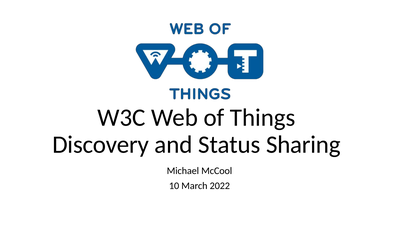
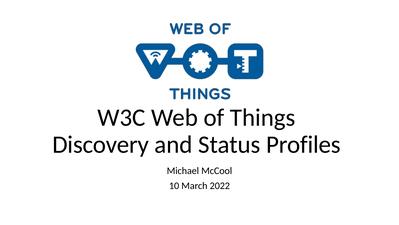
Sharing: Sharing -> Profiles
